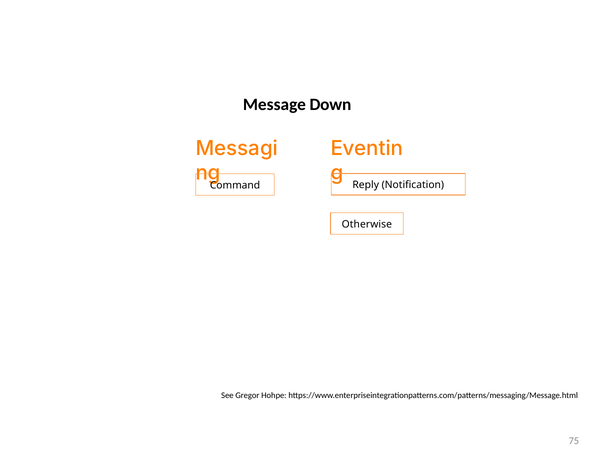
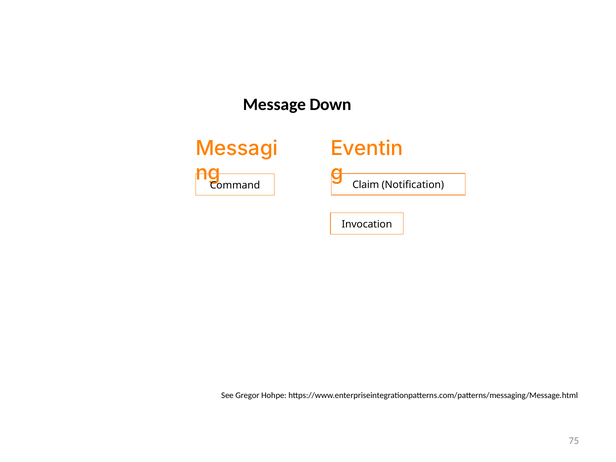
Reply: Reply -> Claim
Otherwise: Otherwise -> Invocation
